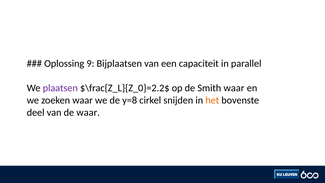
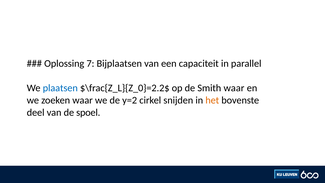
9: 9 -> 7
plaatsen colour: purple -> blue
y=8: y=8 -> y=2
de waar: waar -> spoel
